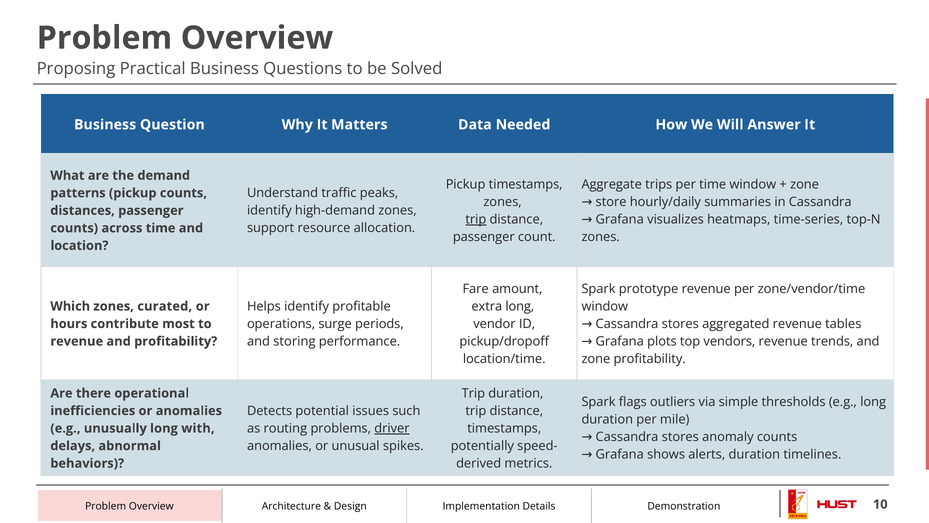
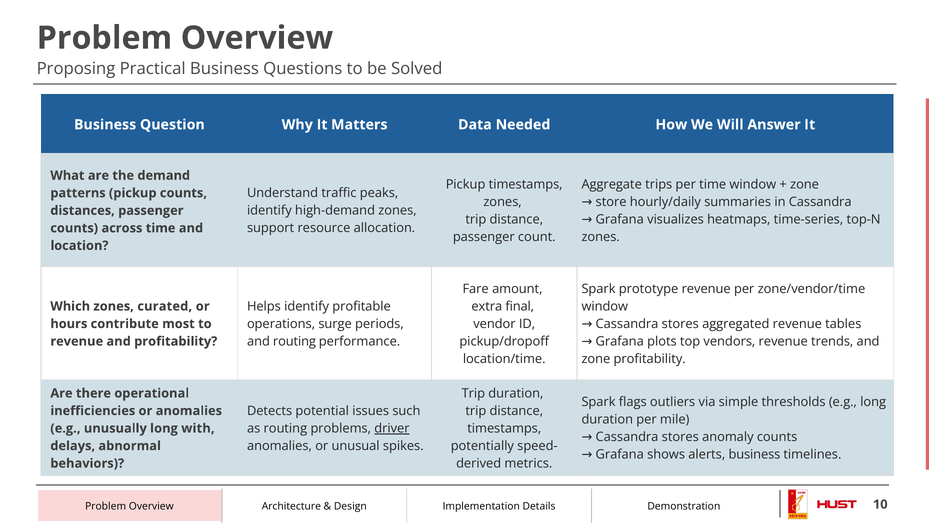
trip at (476, 219) underline: present -> none
extra long: long -> final
and storing: storing -> routing
alerts duration: duration -> business
